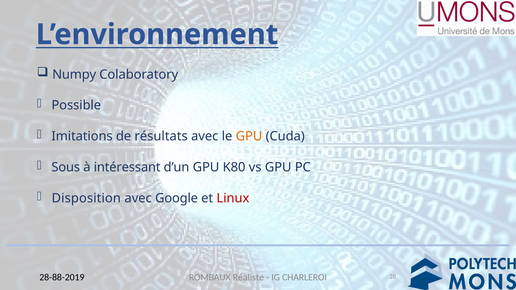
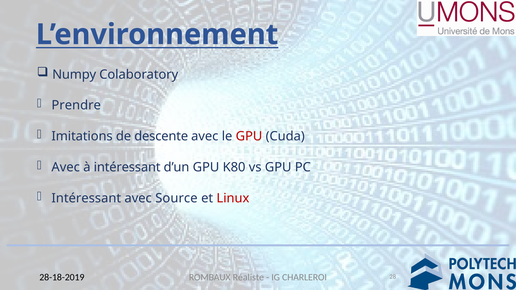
Possible: Possible -> Prendre
résultats: résultats -> descente
GPU at (249, 136) colour: orange -> red
Sous at (66, 167): Sous -> Avec
Disposition at (86, 198): Disposition -> Intéressant
Google: Google -> Source
28-88-2019: 28-88-2019 -> 28-18-2019
